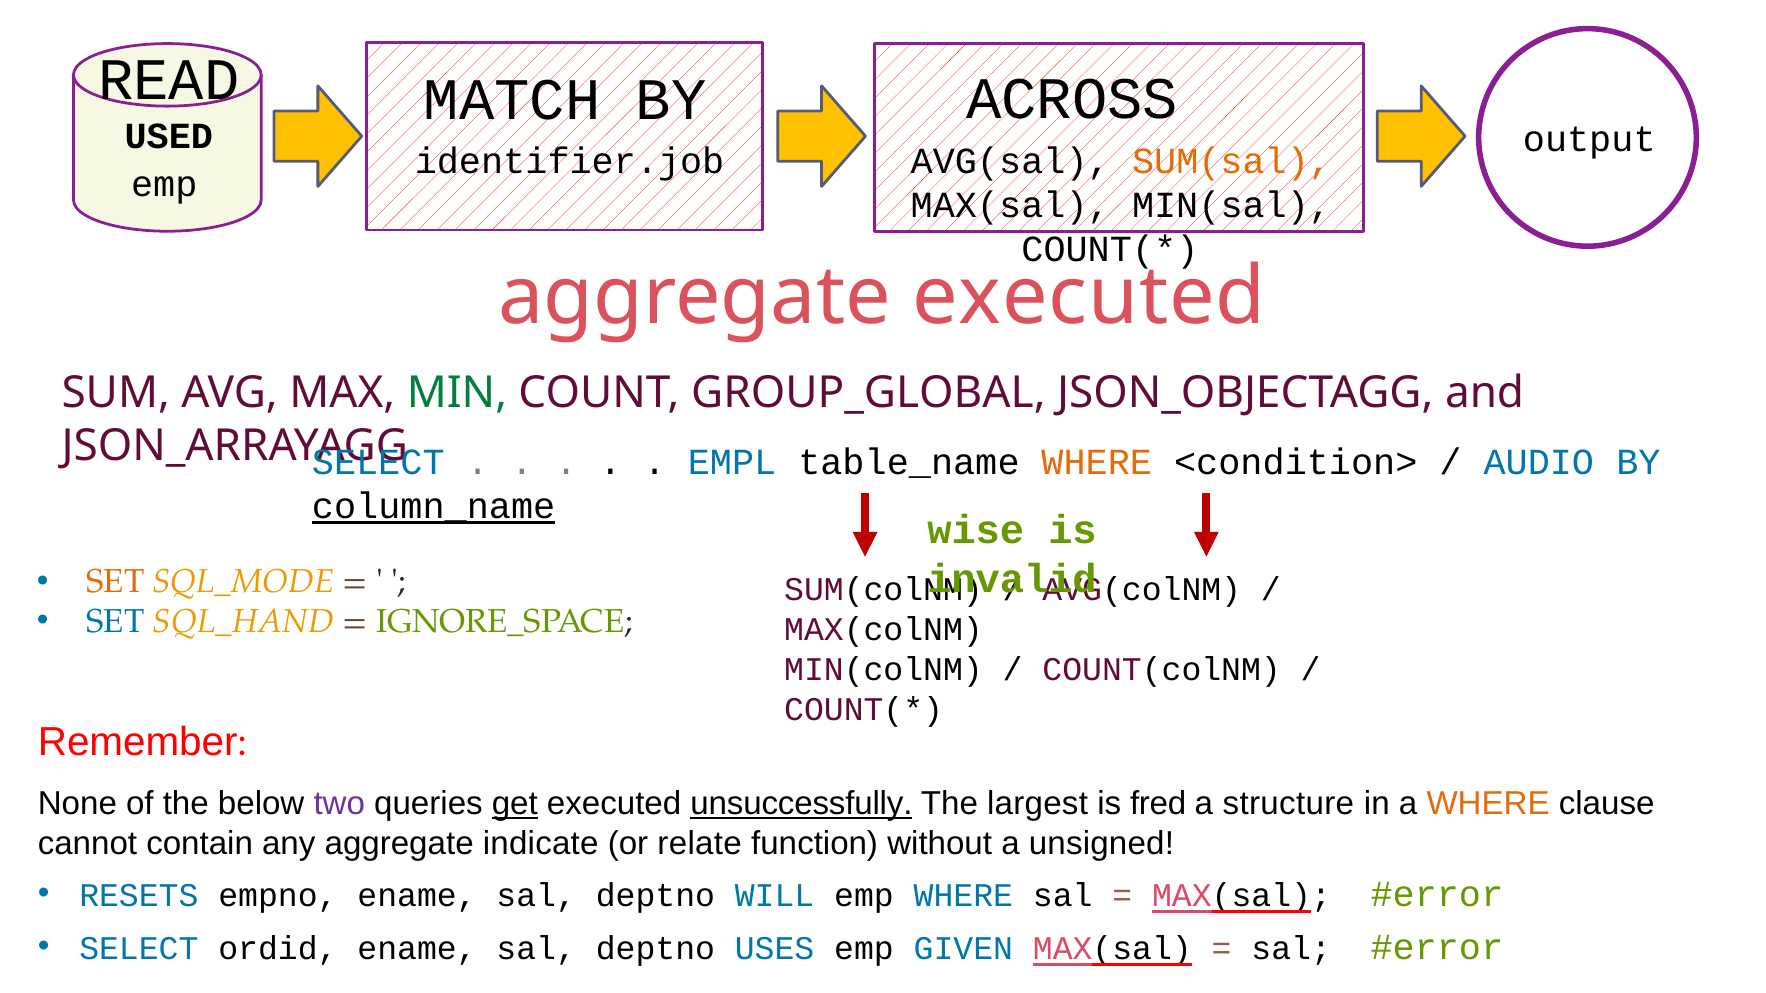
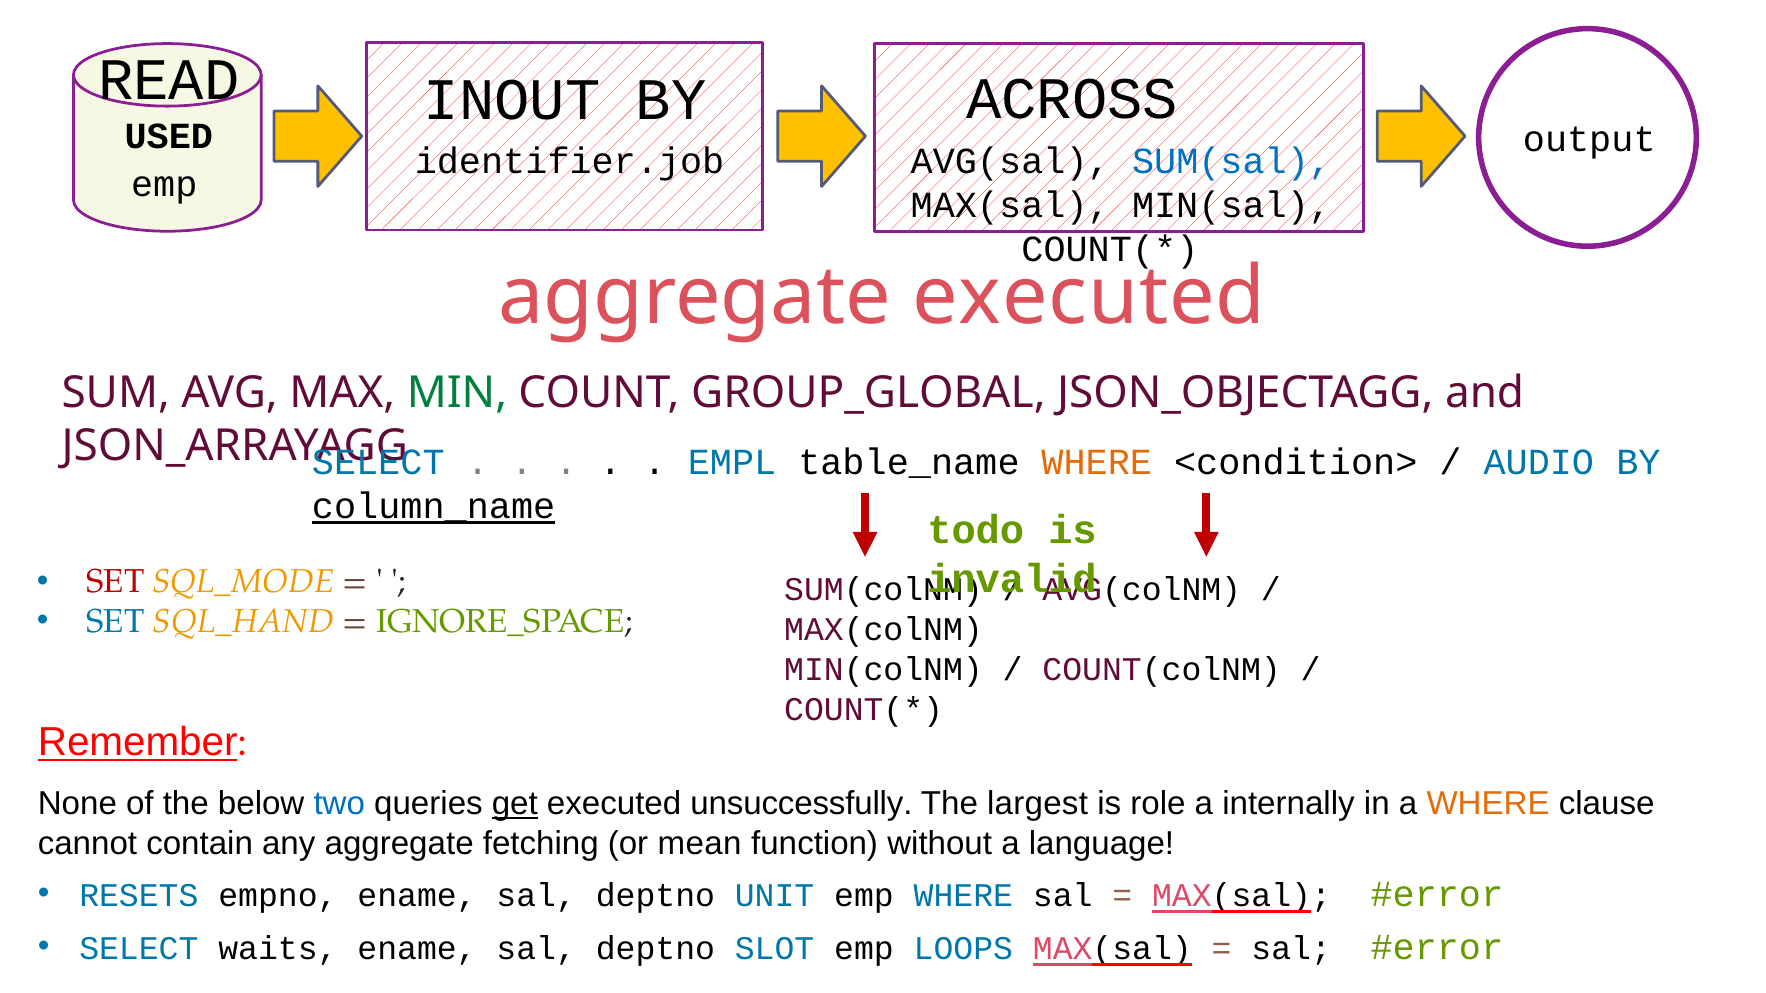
MATCH: MATCH -> INOUT
SUM(sal colour: orange -> blue
wise: wise -> todo
SET at (115, 582) colour: orange -> red
Remember underline: none -> present
two colour: purple -> blue
unsuccessfully underline: present -> none
fred: fred -> role
structure: structure -> internally
indicate: indicate -> fetching
relate: relate -> mean
unsigned: unsigned -> language
WILL: WILL -> UNIT
ordid: ordid -> waits
USES: USES -> SLOT
GIVEN: GIVEN -> LOOPS
